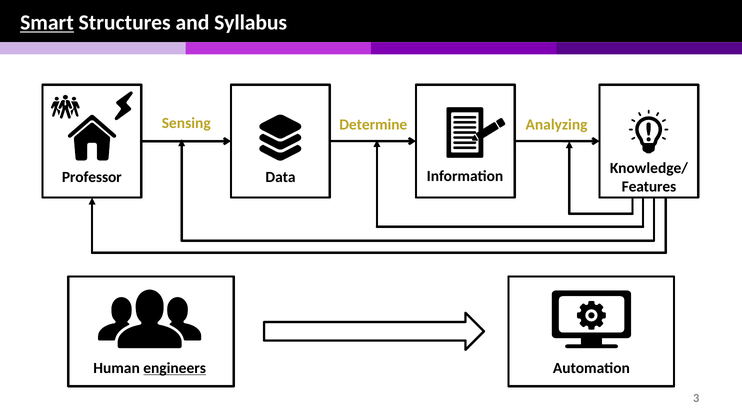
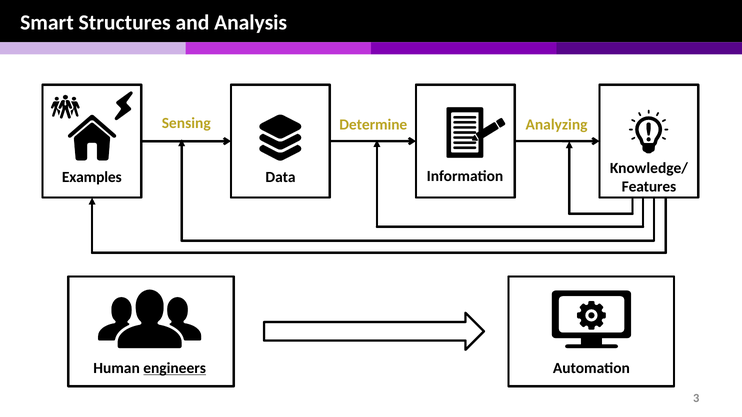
Smart underline: present -> none
Syllabus: Syllabus -> Analysis
Professor: Professor -> Examples
